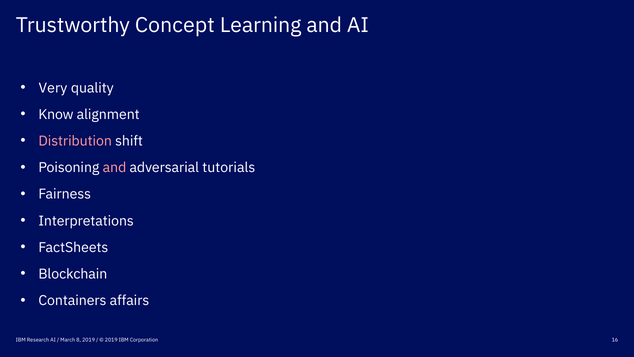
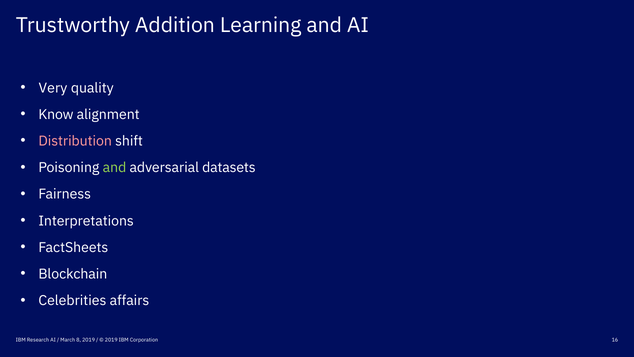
Concept: Concept -> Addition
and at (114, 168) colour: pink -> light green
tutorials: tutorials -> datasets
Containers: Containers -> Celebrities
